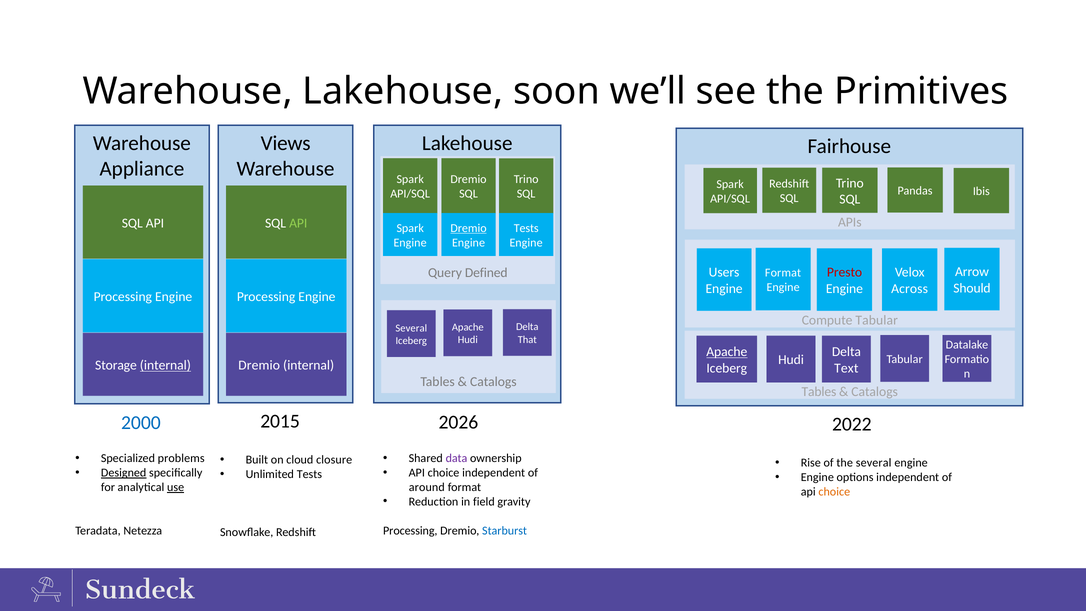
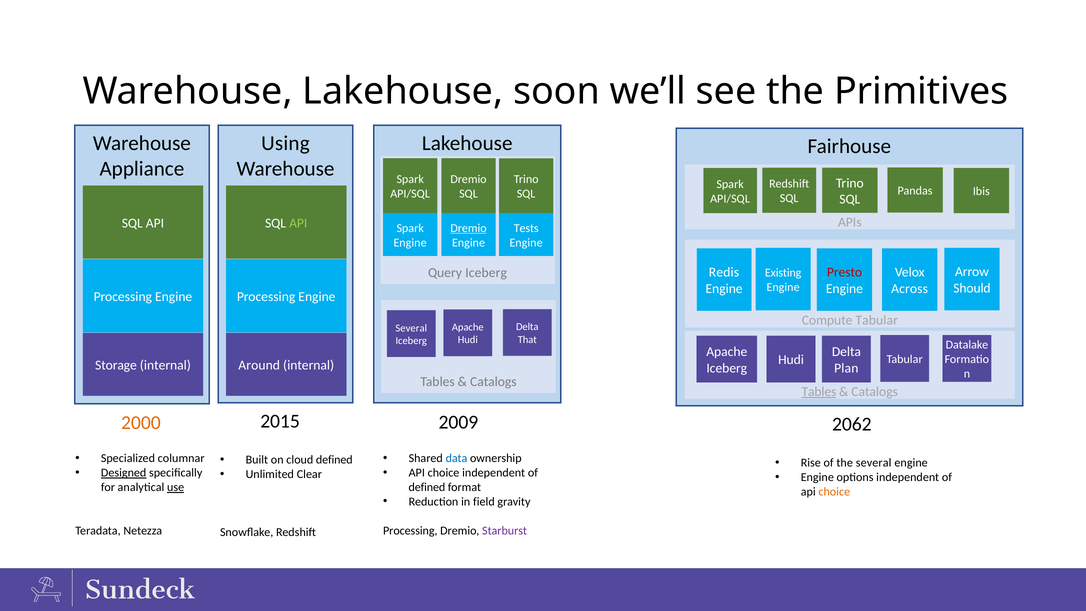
Views: Views -> Using
Users: Users -> Redis
Query Defined: Defined -> Iceberg
Format at (783, 273): Format -> Existing
Apache at (727, 352) underline: present -> none
internal at (165, 365) underline: present -> none
Dremio at (259, 365): Dremio -> Around
Text: Text -> Plan
Tables at (819, 392) underline: none -> present
2026: 2026 -> 2009
2000 colour: blue -> orange
2022: 2022 -> 2062
problems: problems -> columnar
data colour: purple -> blue
cloud closure: closure -> defined
Unlimited Tests: Tests -> Clear
around at (427, 487): around -> defined
Starburst colour: blue -> purple
